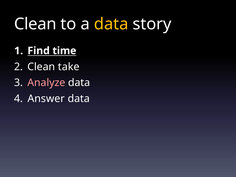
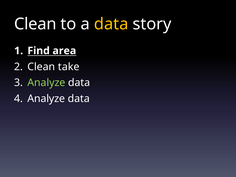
time: time -> area
Analyze at (46, 83) colour: pink -> light green
Answer at (46, 99): Answer -> Analyze
